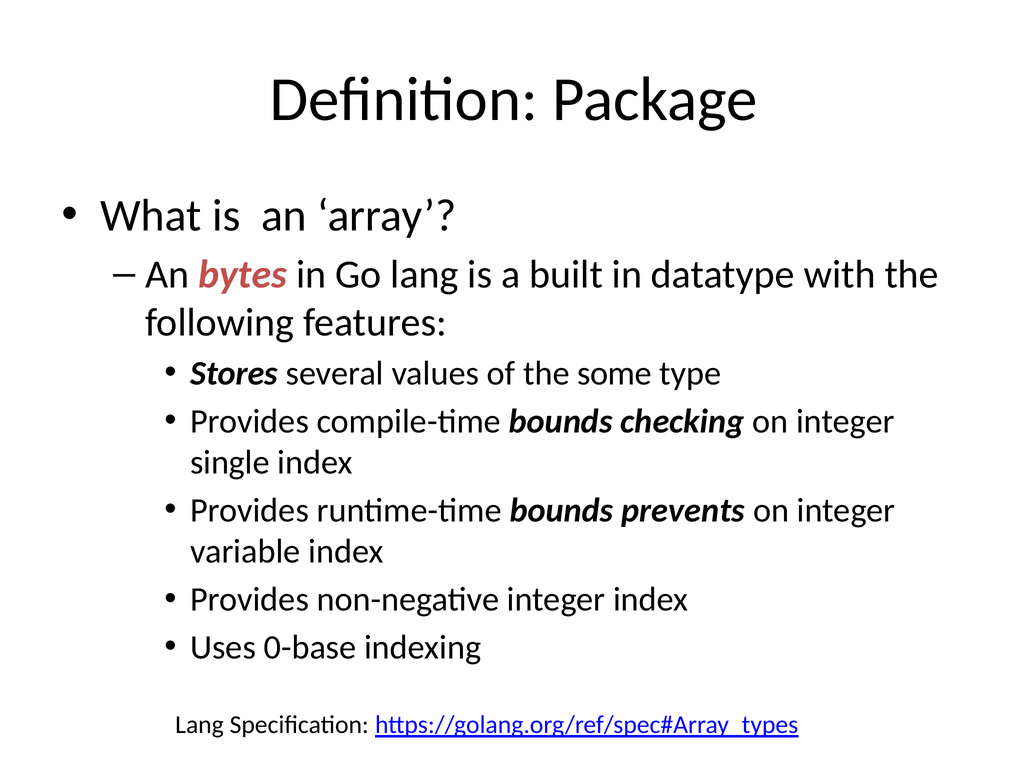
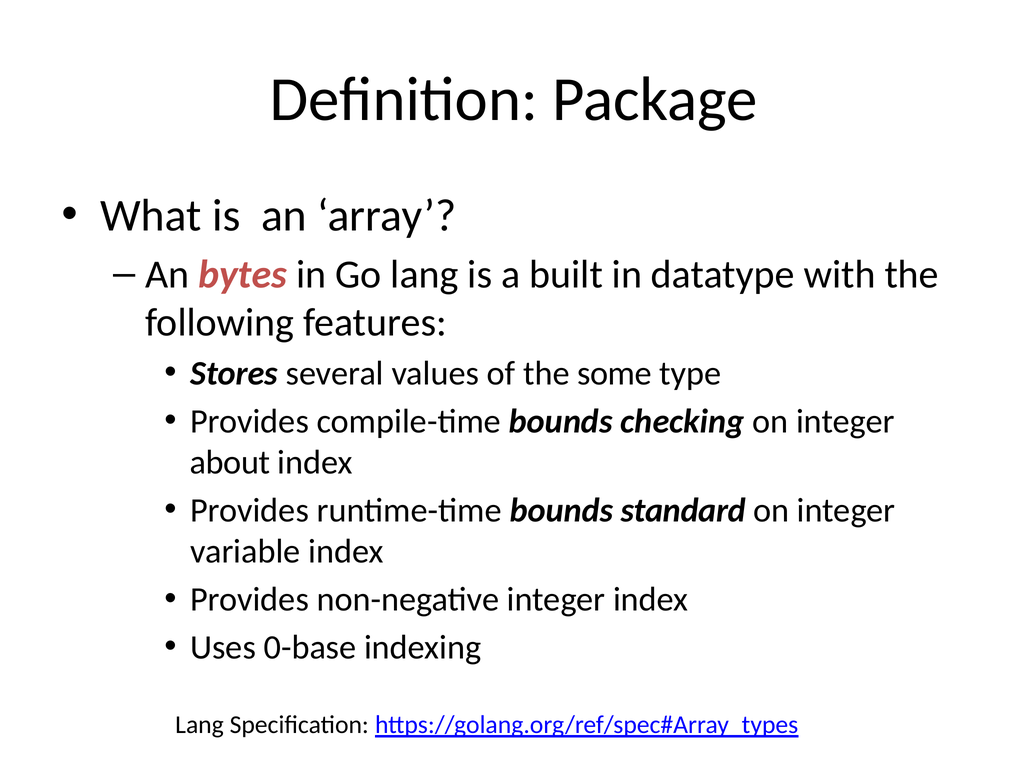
single: single -> about
prevents: prevents -> standard
